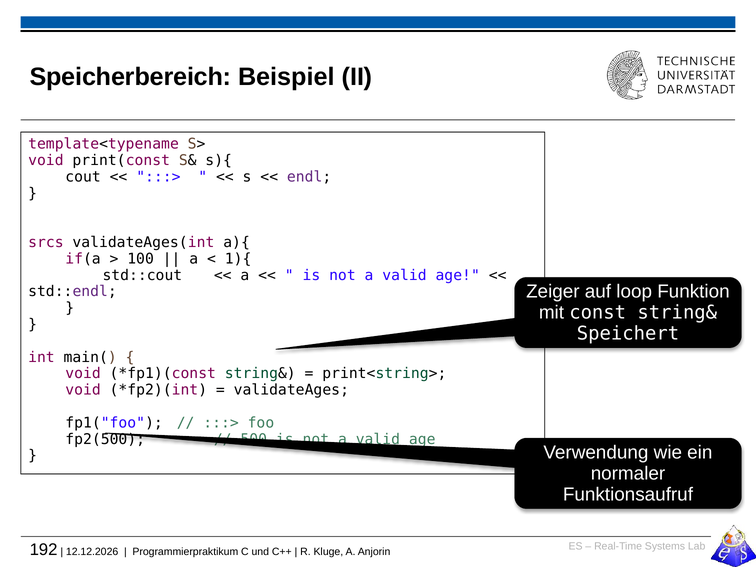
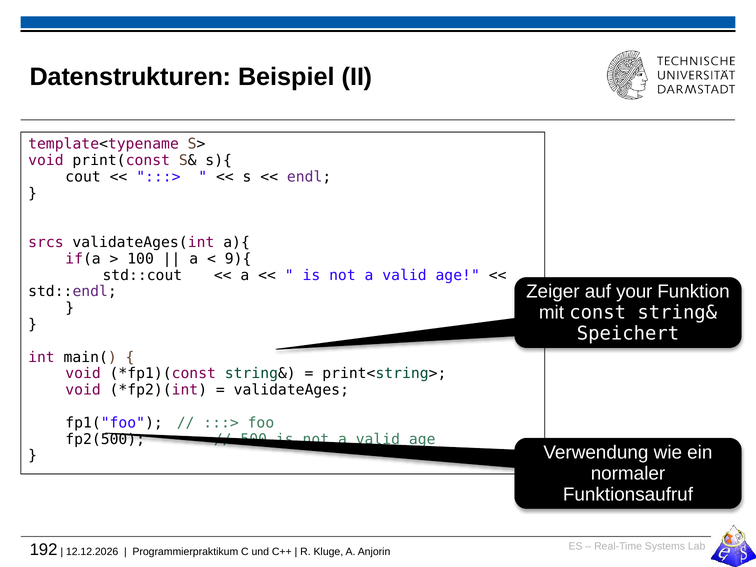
Speicherbereich: Speicherbereich -> Datenstrukturen
1){: 1){ -> 9){
loop: loop -> your
